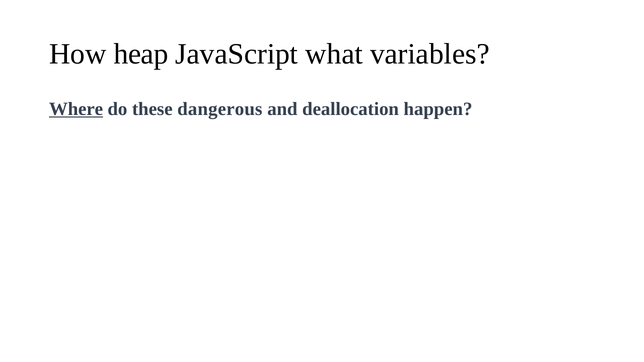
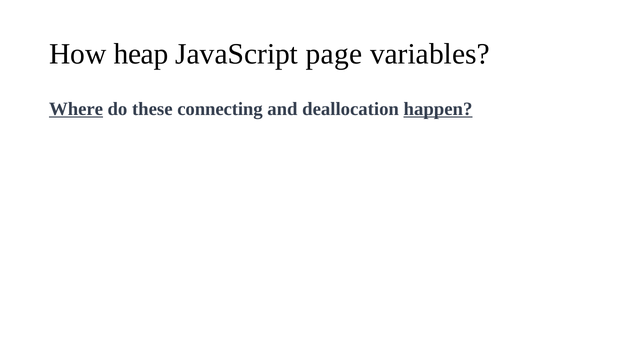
what: what -> page
dangerous: dangerous -> connecting
happen underline: none -> present
